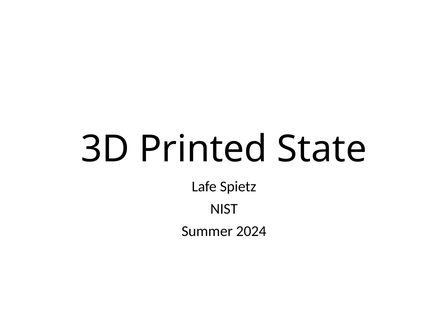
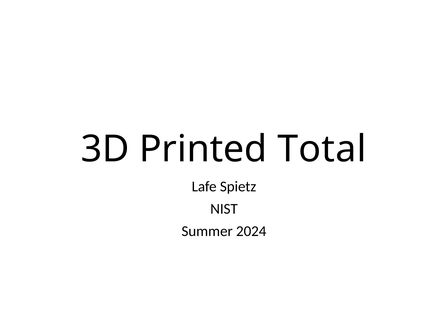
State: State -> Total
